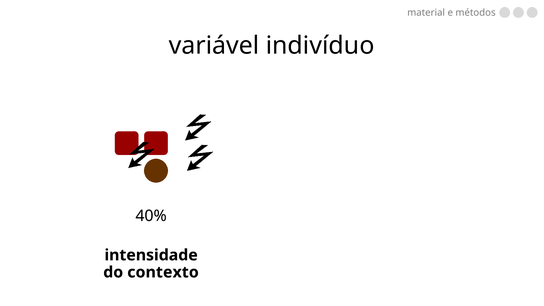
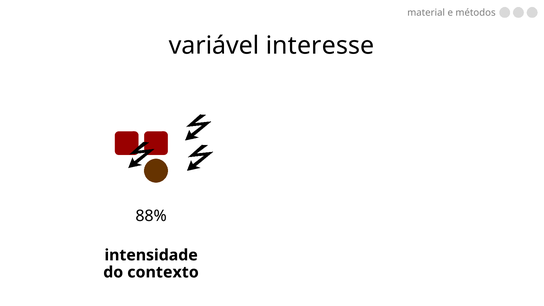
indivíduo: indivíduo -> interesse
40%: 40% -> 88%
